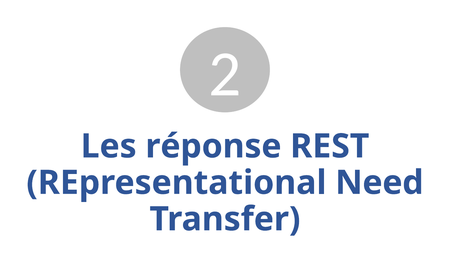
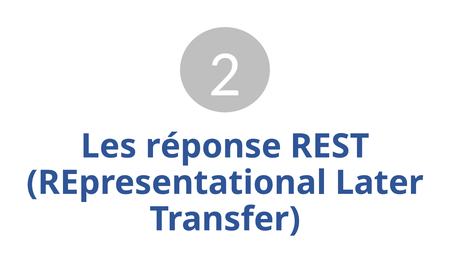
Need: Need -> Later
